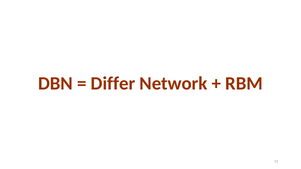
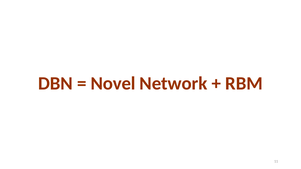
Differ: Differ -> Novel
